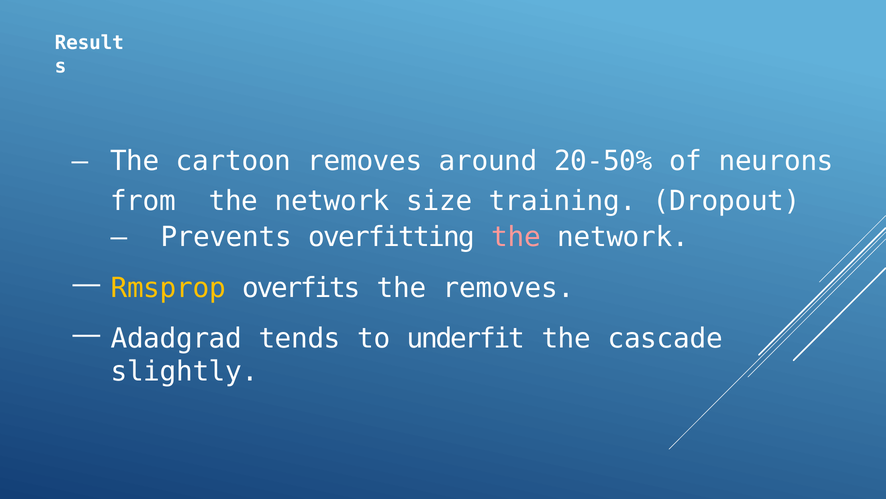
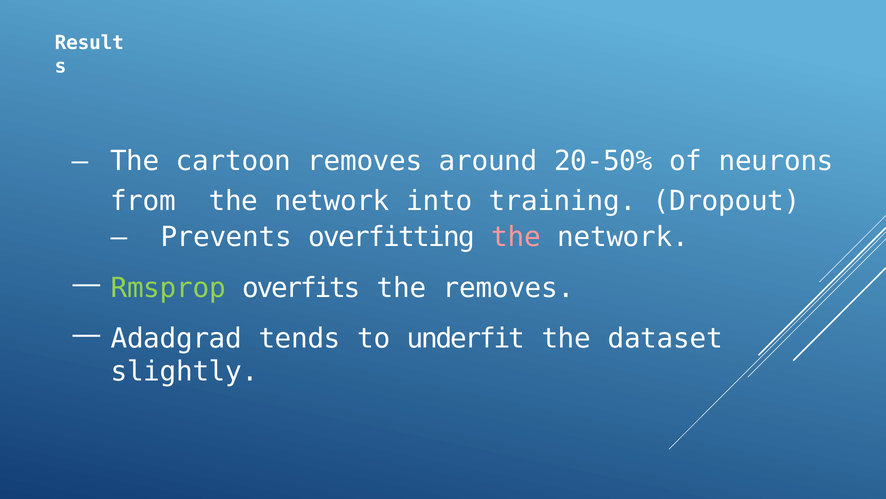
size: size -> into
Rmsprop colour: yellow -> light green
cascade: cascade -> dataset
